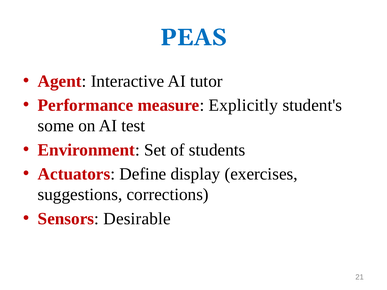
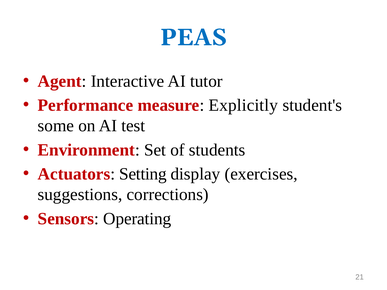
Define: Define -> Setting
Desirable: Desirable -> Operating
